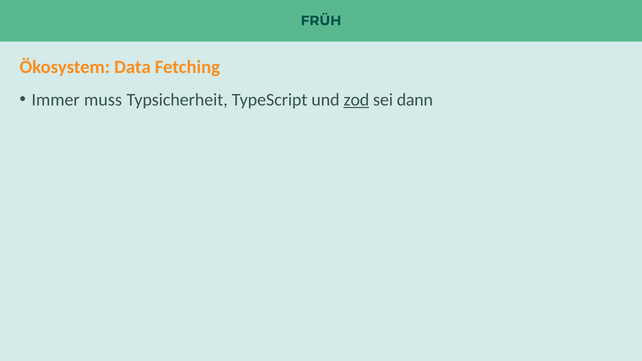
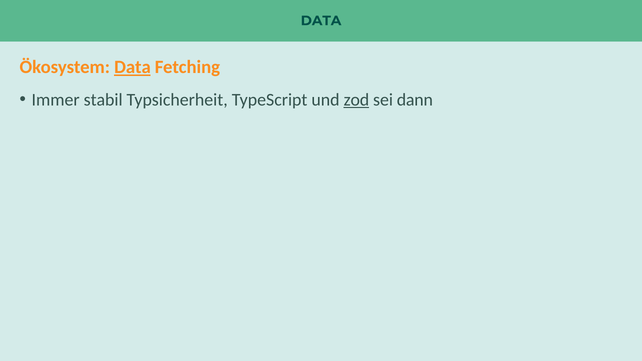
FRÜH at (321, 21): FRÜH -> DATA
Data at (132, 67) underline: none -> present
muss: muss -> stabil
